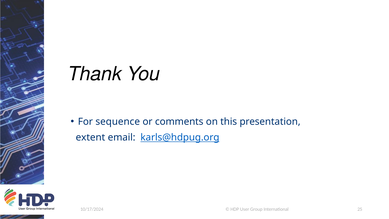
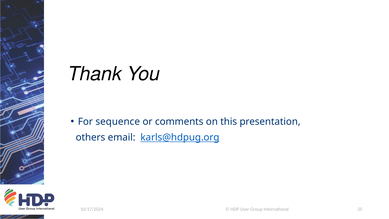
extent: extent -> others
